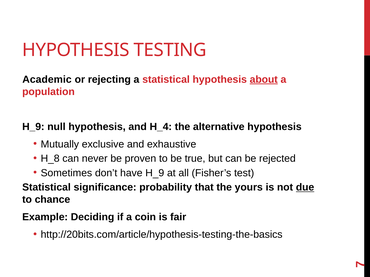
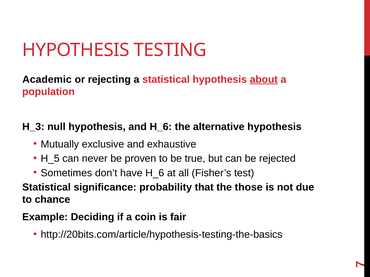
H_9 at (33, 127): H_9 -> H_3
and H_4: H_4 -> H_6
H_8: H_8 -> H_5
have H_9: H_9 -> H_6
yours: yours -> those
due underline: present -> none
